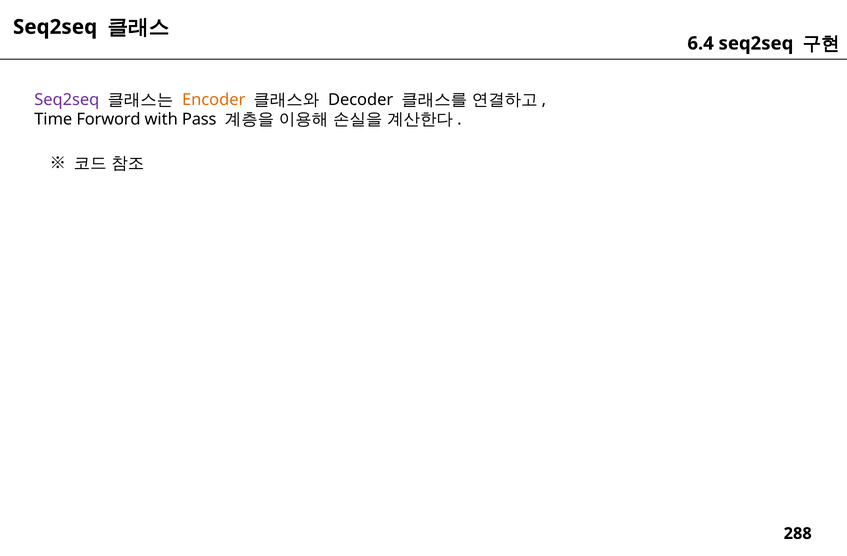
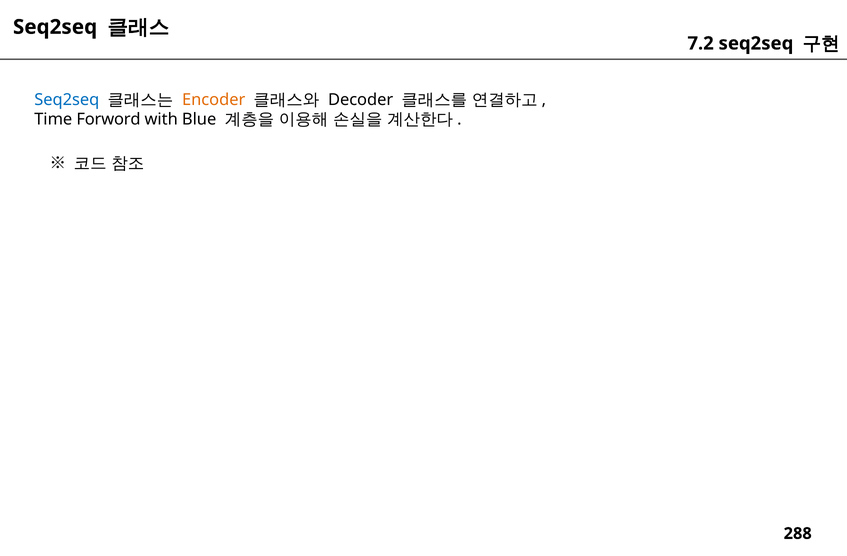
6.4: 6.4 -> 7.2
Seq2seq at (67, 100) colour: purple -> blue
Pass: Pass -> Blue
